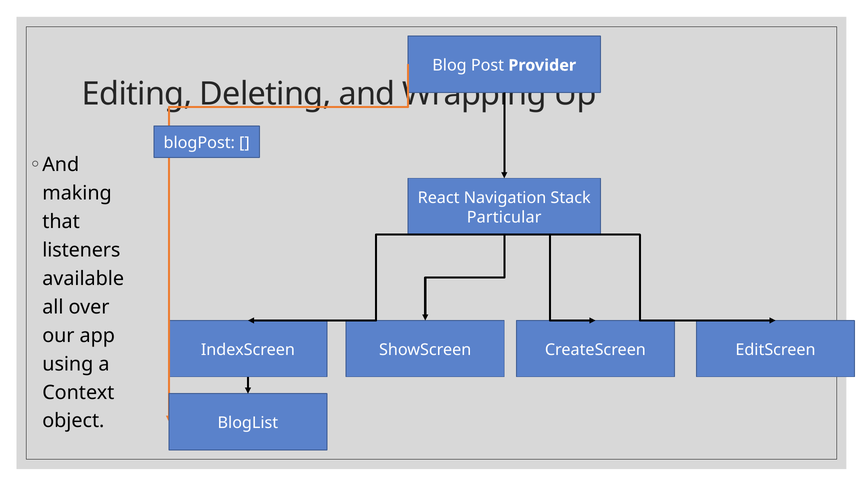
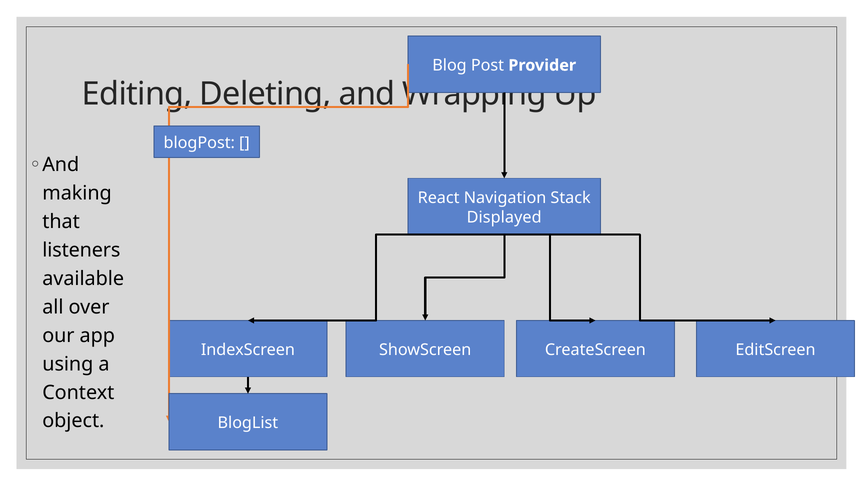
Particular: Particular -> Displayed
